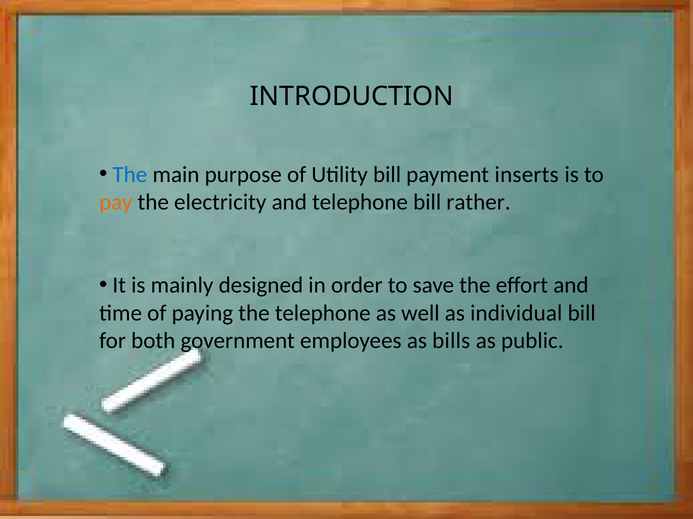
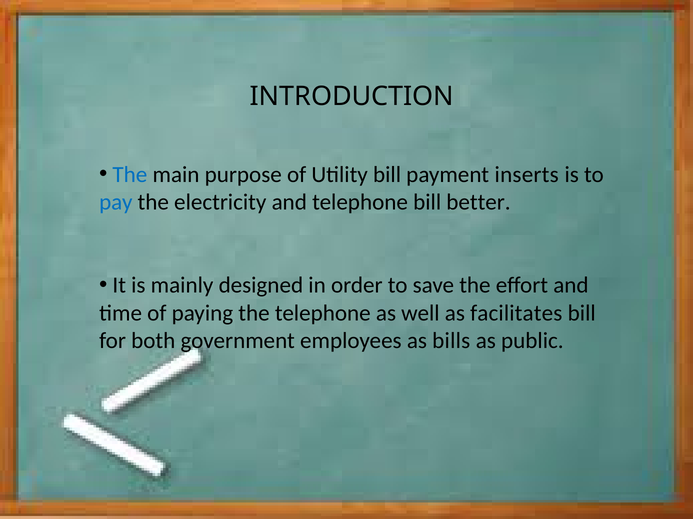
pay colour: orange -> blue
rather: rather -> better
individual: individual -> facilitates
